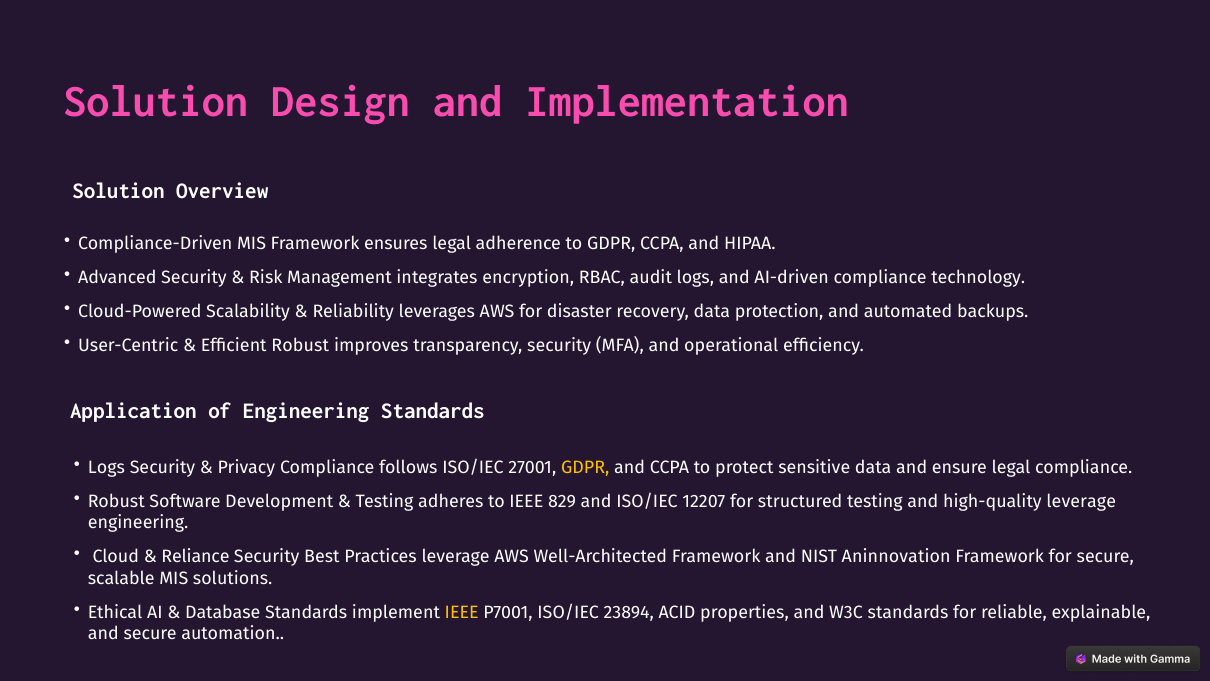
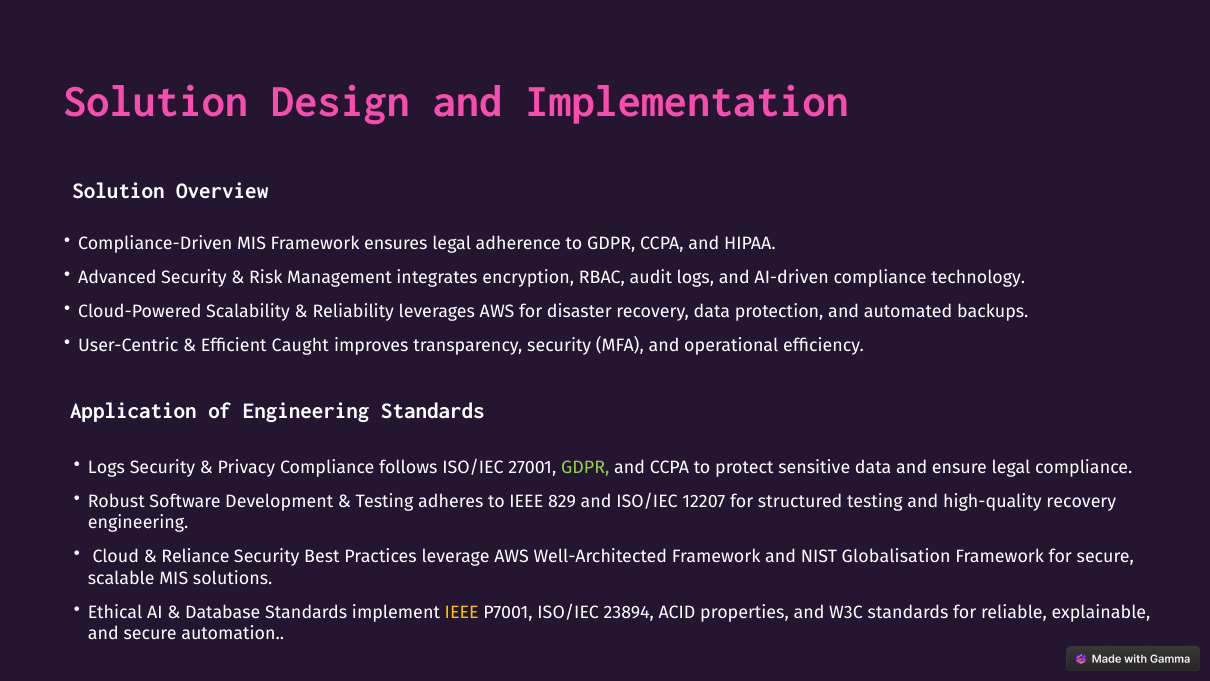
Efficient Robust: Robust -> Caught
GDPR at (585, 467) colour: yellow -> light green
high-quality leverage: leverage -> recovery
Aninnovation: Aninnovation -> Globalisation
